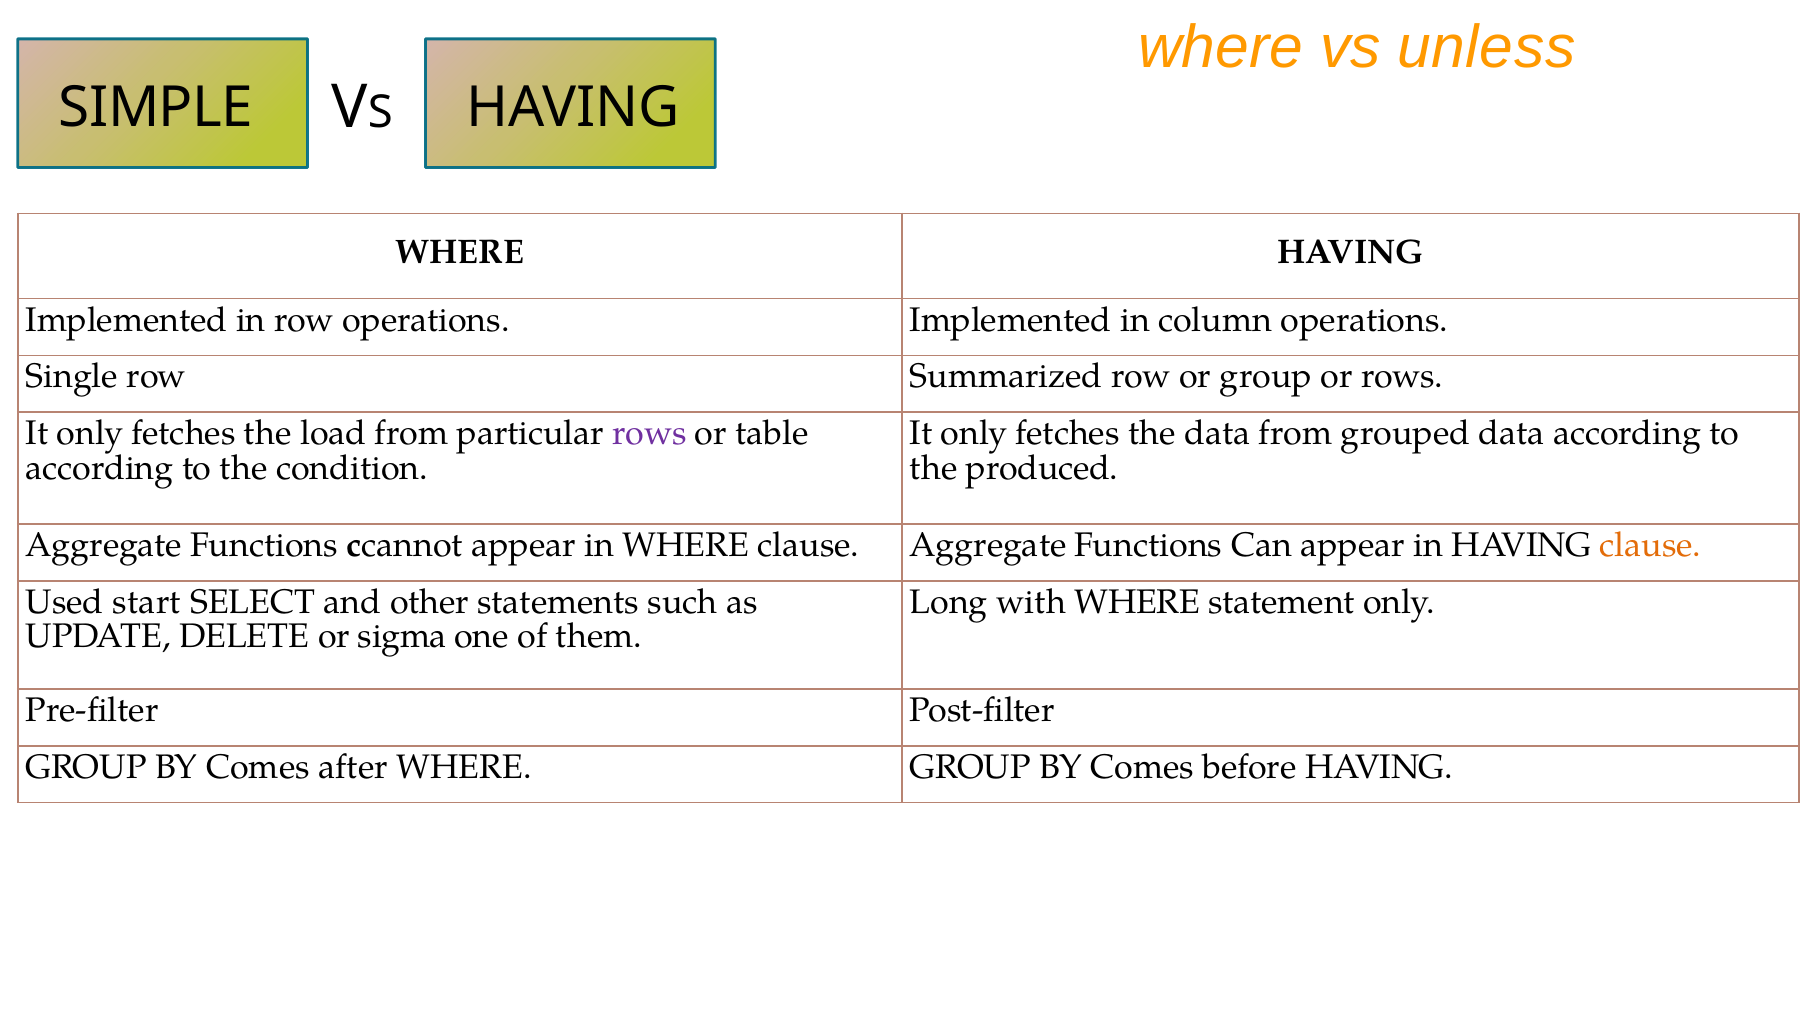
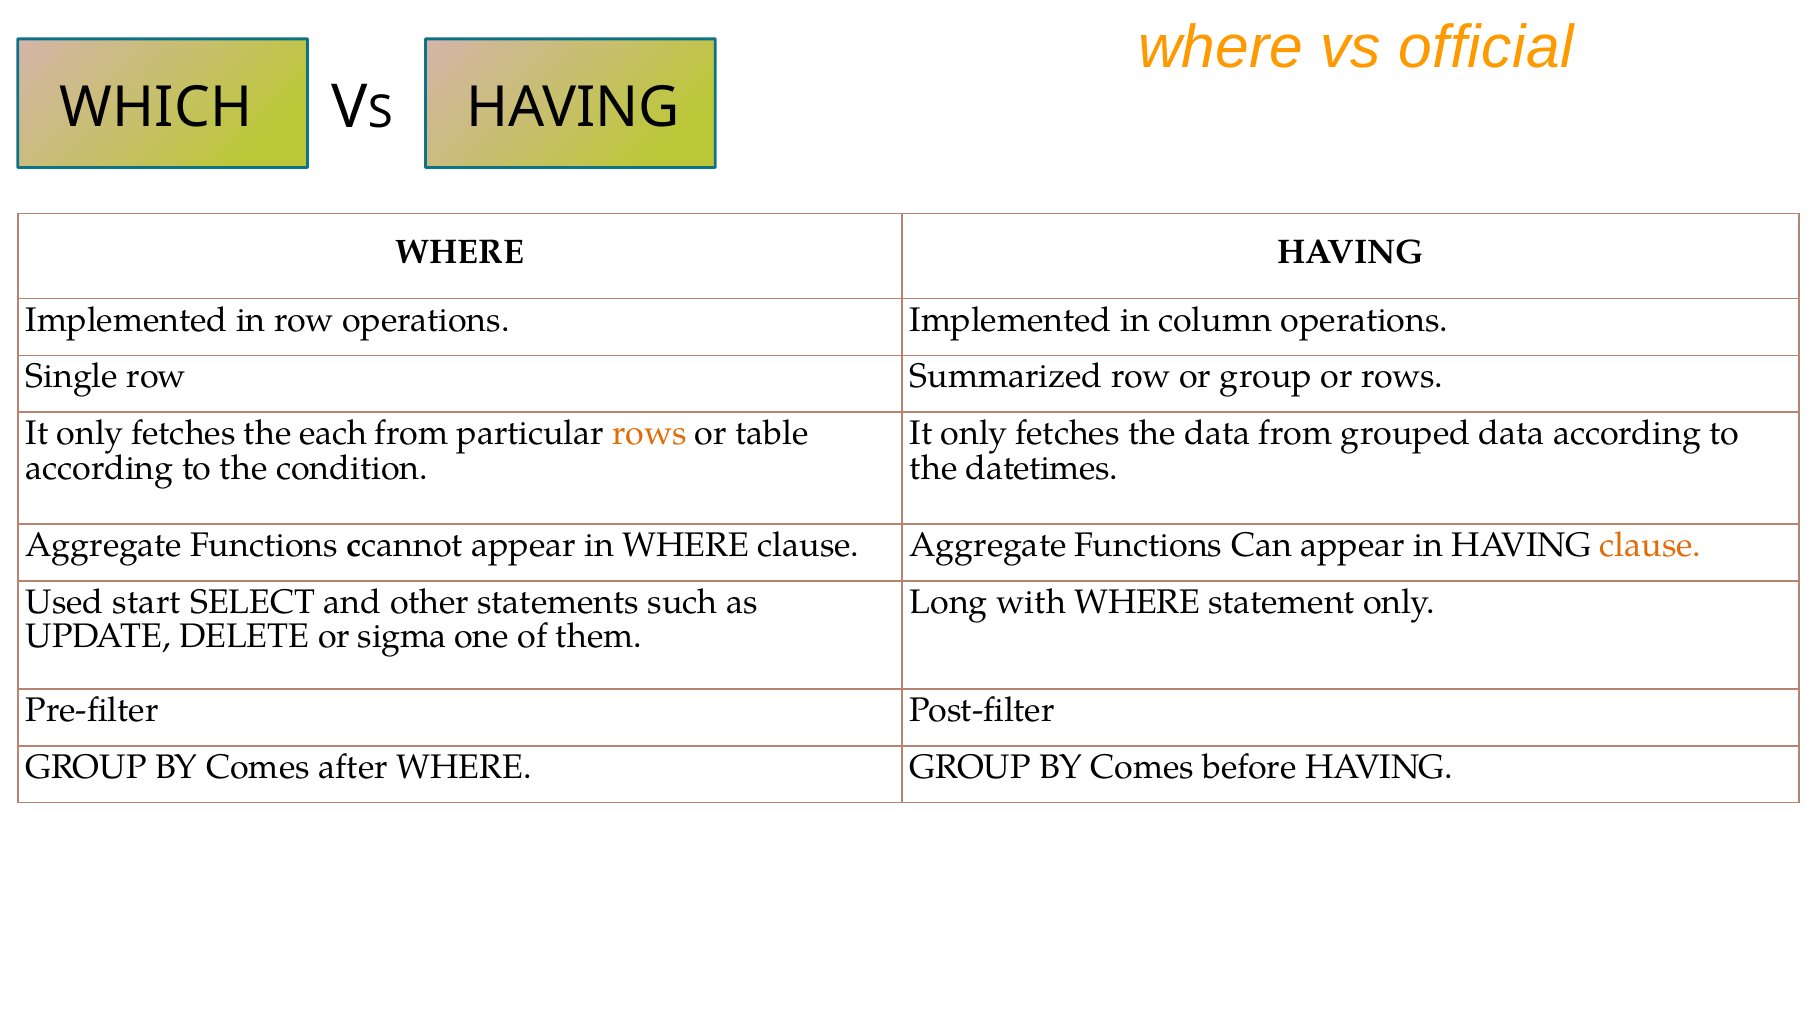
unless: unless -> official
SIMPLE: SIMPLE -> WHICH
load: load -> each
rows at (650, 434) colour: purple -> orange
produced: produced -> datetimes
